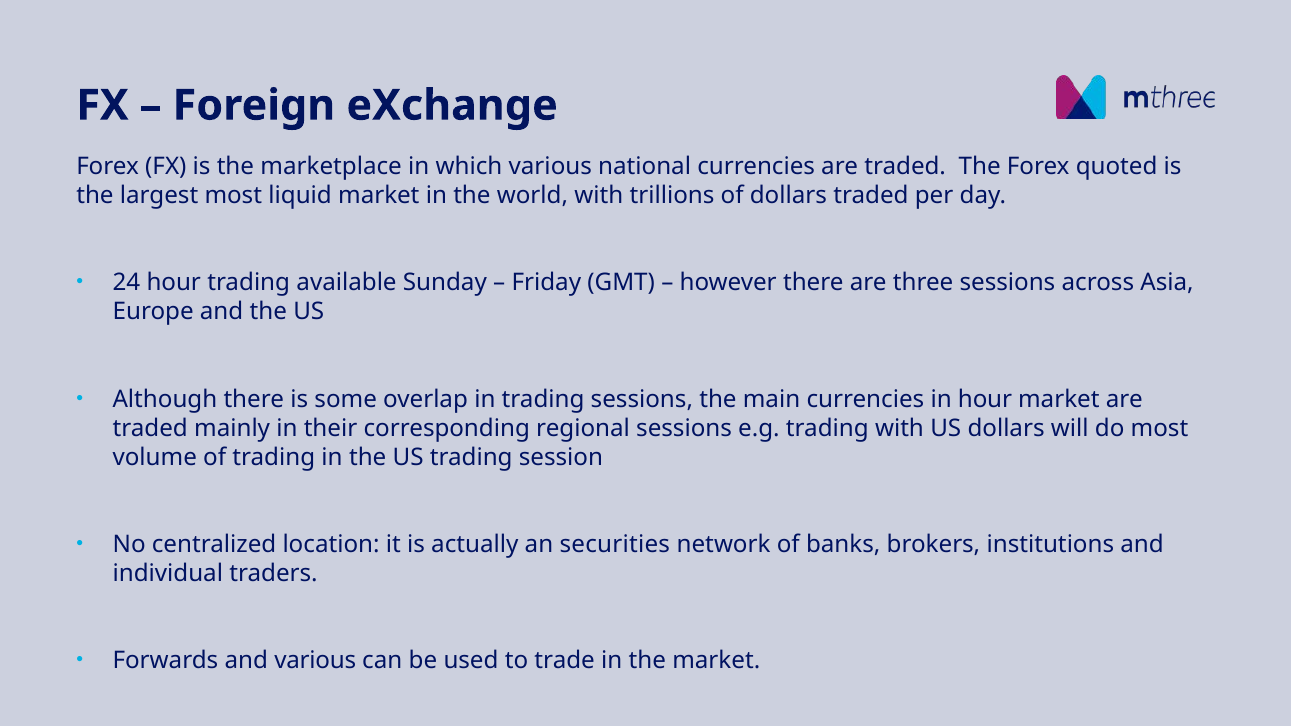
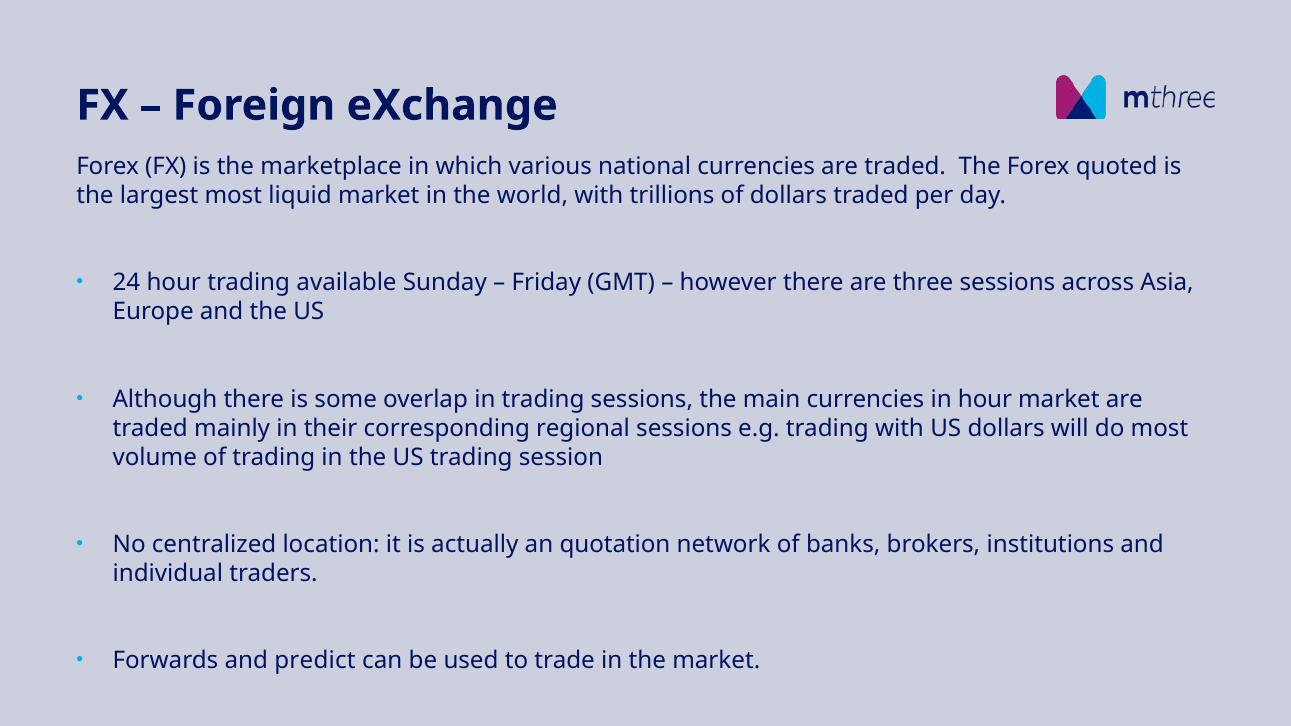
securities: securities -> quotation
and various: various -> predict
